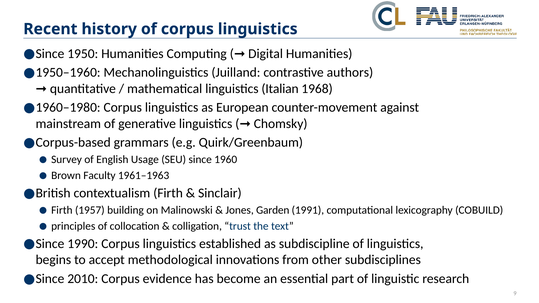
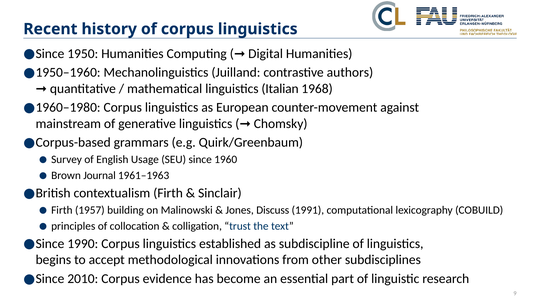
Faculty: Faculty -> Journal
Garden: Garden -> Discuss
